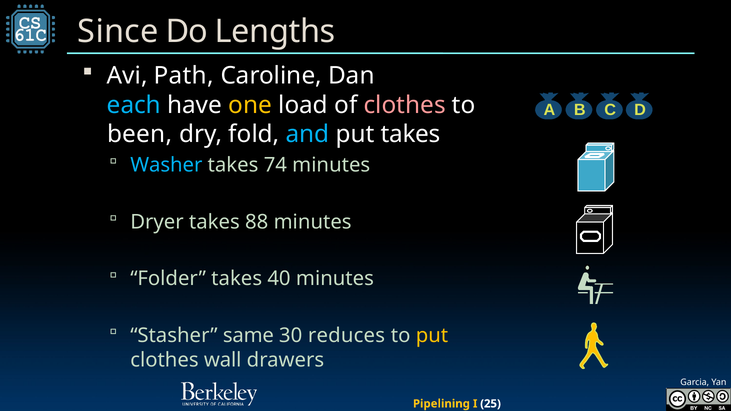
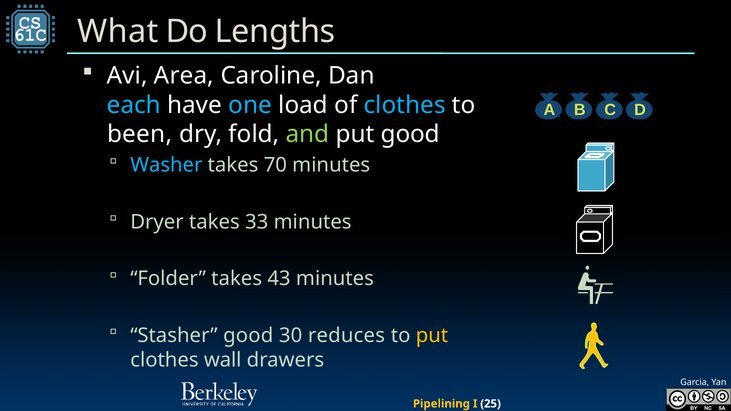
Since: Since -> What
Path: Path -> Area
one colour: yellow -> light blue
clothes at (405, 105) colour: pink -> light blue
and colour: light blue -> light green
put takes: takes -> good
74: 74 -> 70
88: 88 -> 33
40: 40 -> 43
Stasher same: same -> good
